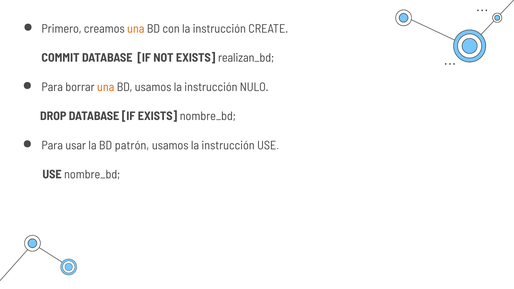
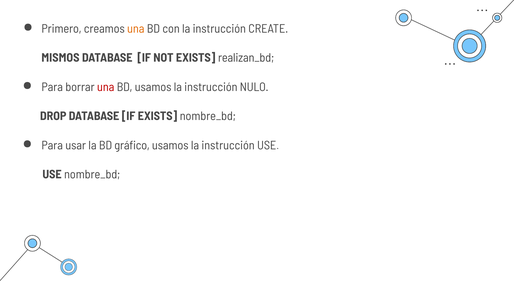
COMMIT: COMMIT -> MISMOS
una at (106, 87) colour: orange -> red
patrón: patrón -> gráfico
